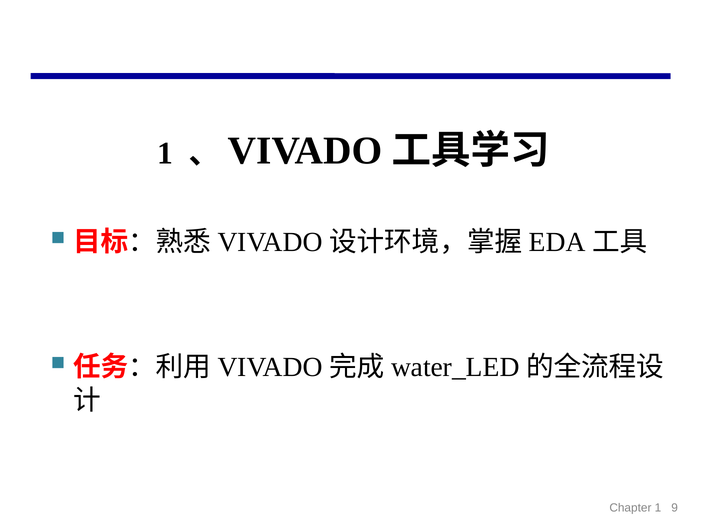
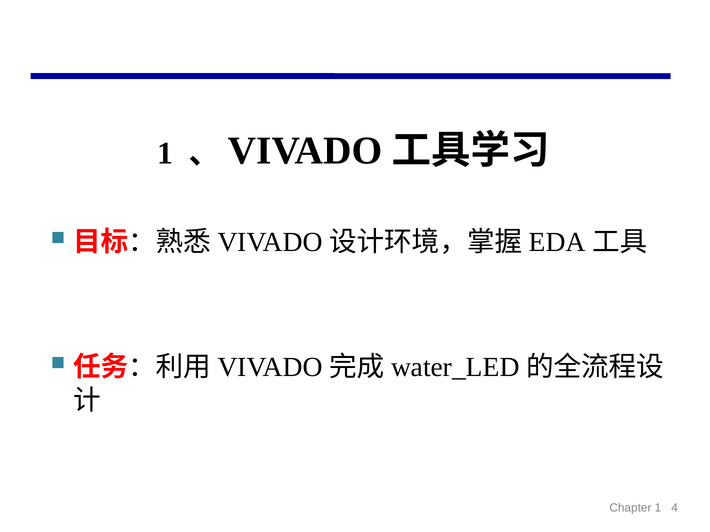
9: 9 -> 4
